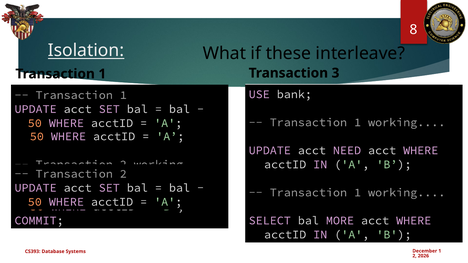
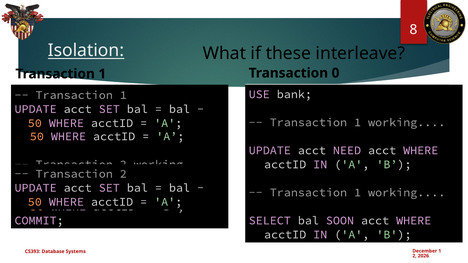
Transaction 3: 3 -> 0
bal MORE: MORE -> SOON
